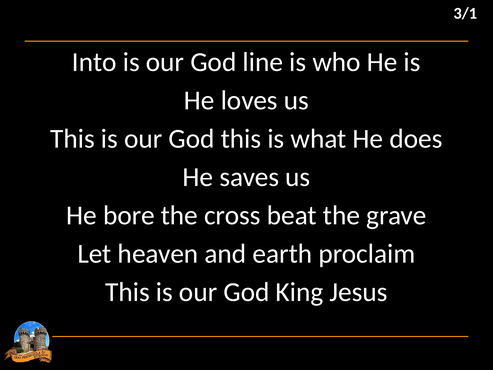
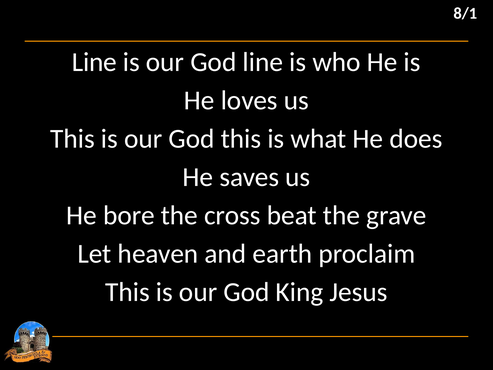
3/1: 3/1 -> 8/1
Into at (94, 62): Into -> Line
